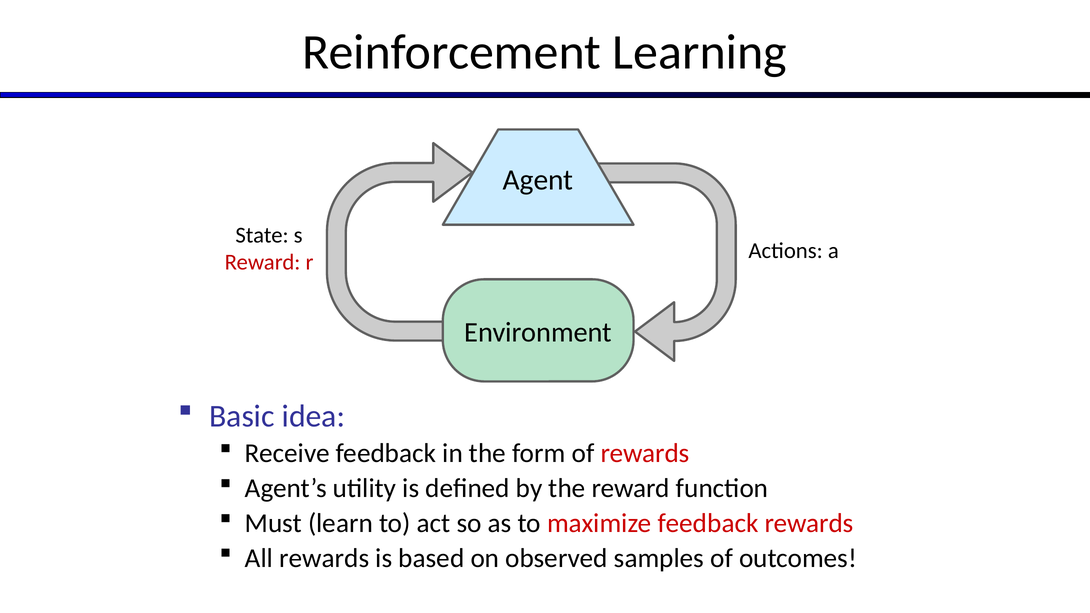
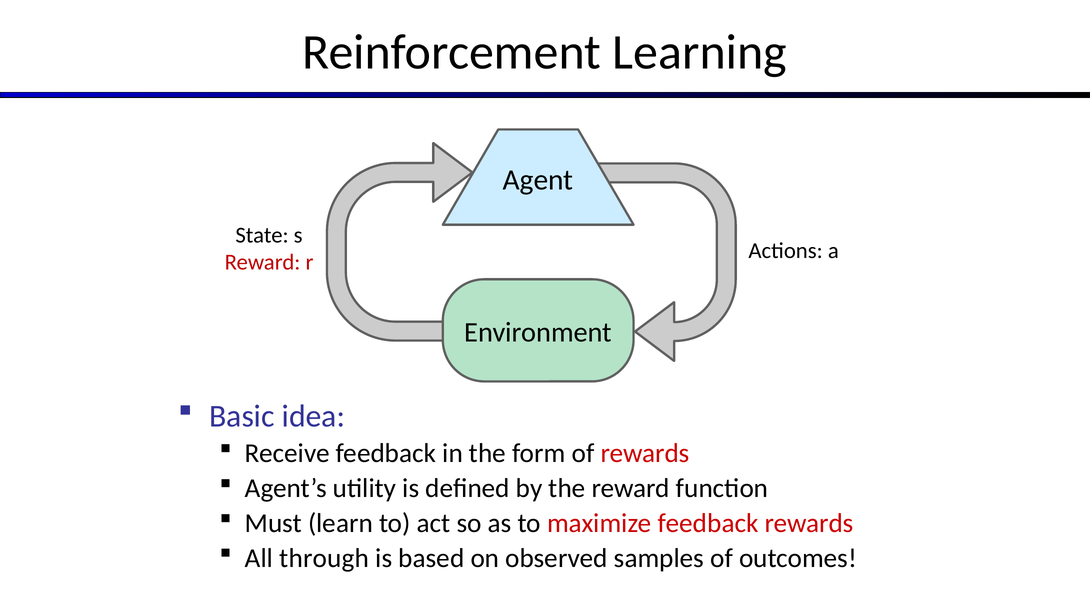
All rewards: rewards -> through
